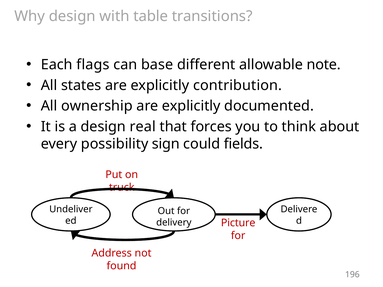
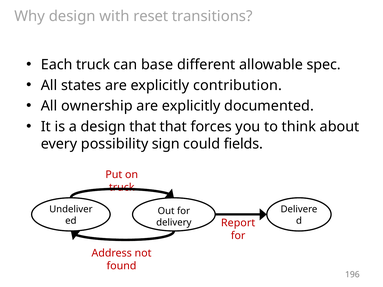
table: table -> reset
Each flags: flags -> truck
note: note -> spec
design real: real -> that
Picture: Picture -> Report
